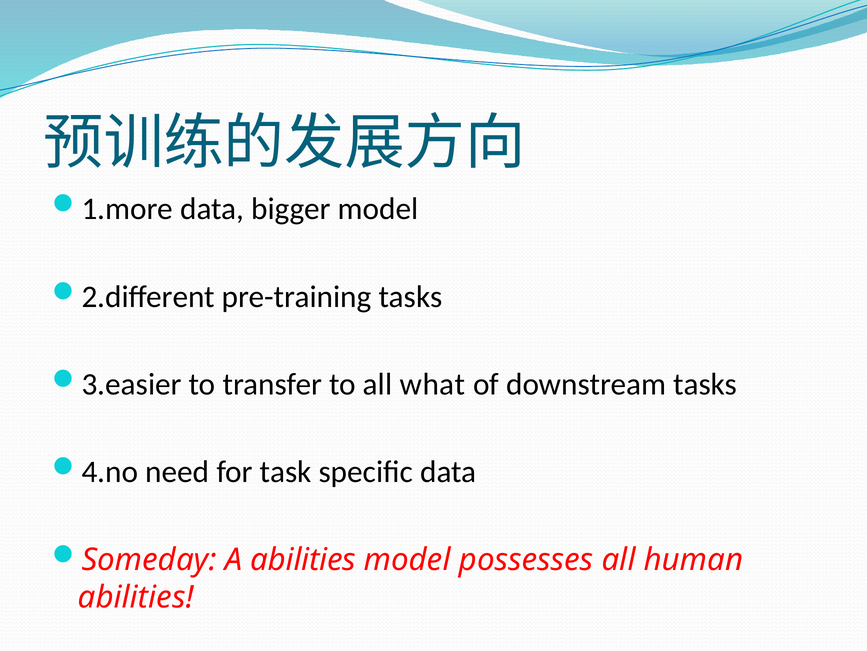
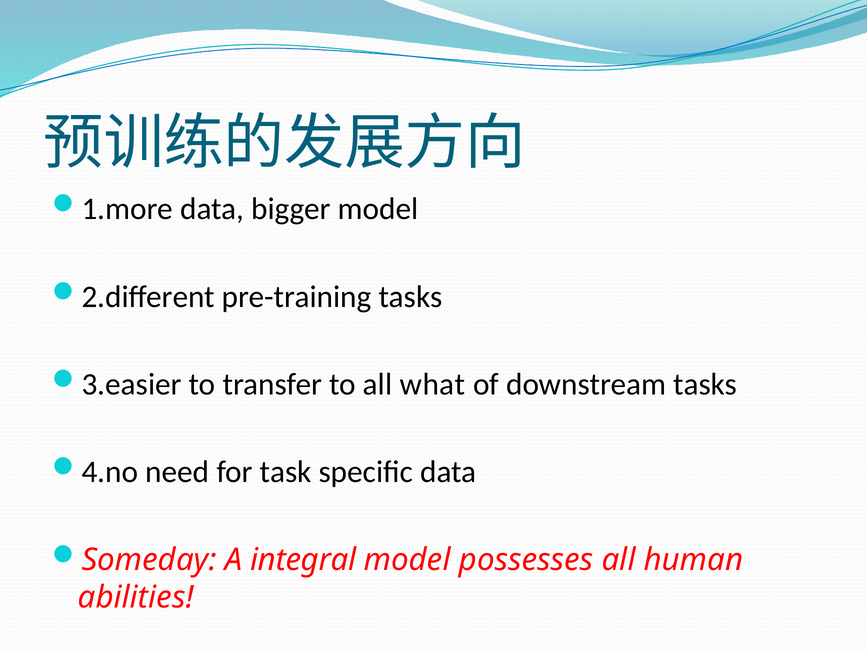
A abilities: abilities -> integral
